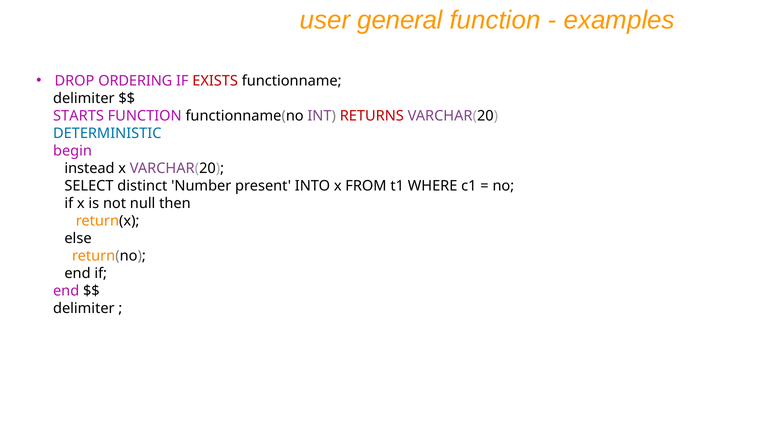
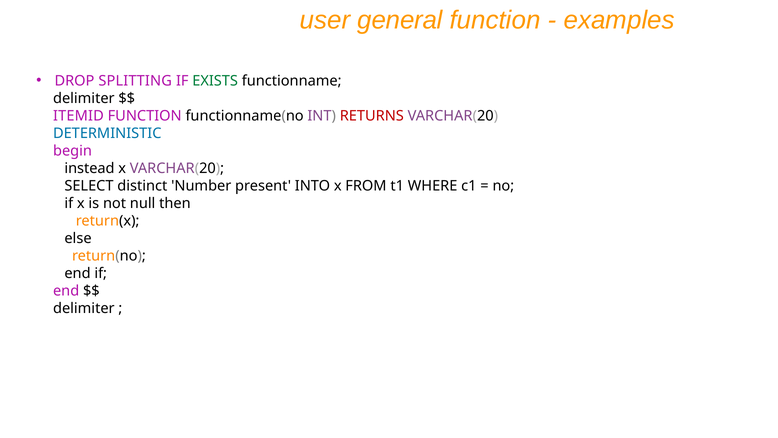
ORDERING: ORDERING -> SPLITTING
EXISTS colour: red -> green
STARTS: STARTS -> ITEMID
